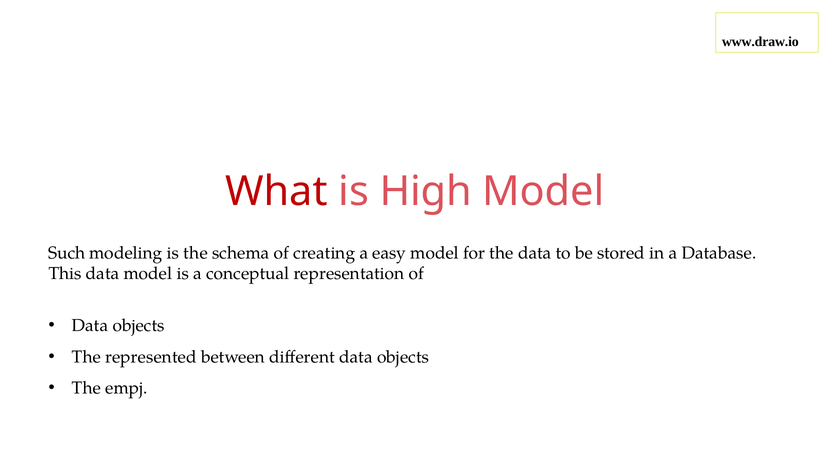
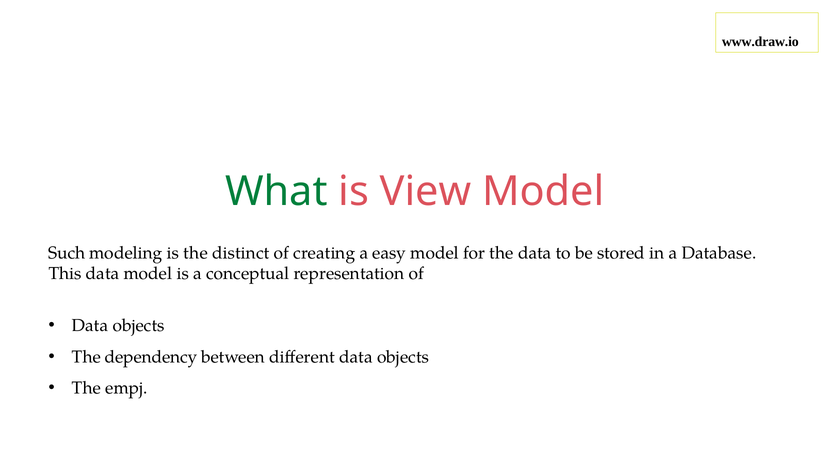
What colour: red -> green
High: High -> View
schema: schema -> distinct
represented: represented -> dependency
